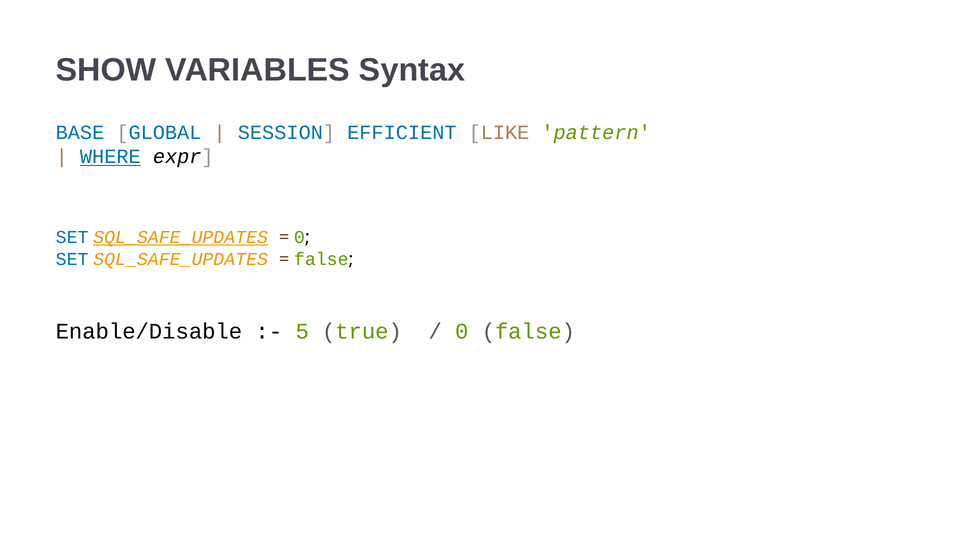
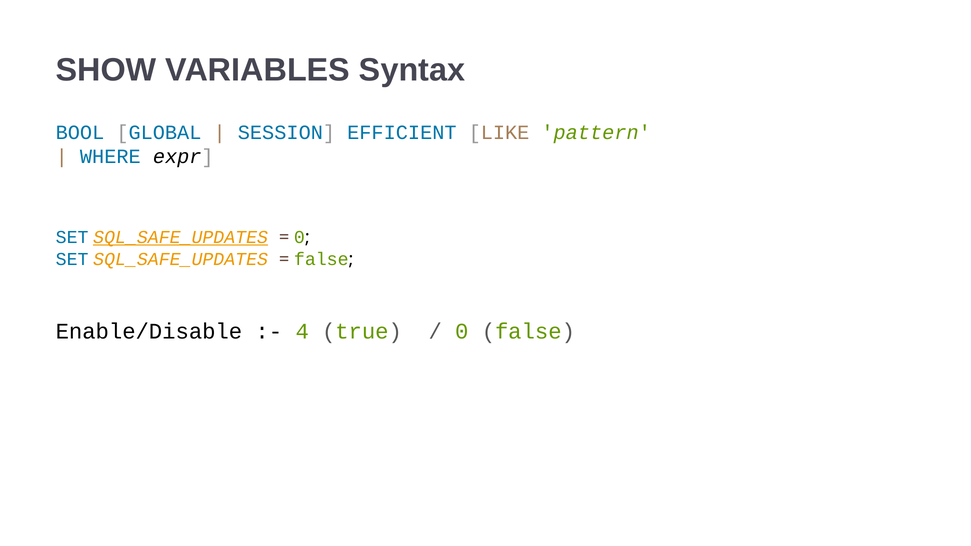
BASE: BASE -> BOOL
WHERE underline: present -> none
5: 5 -> 4
